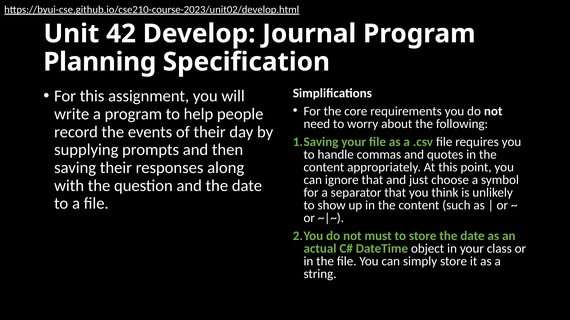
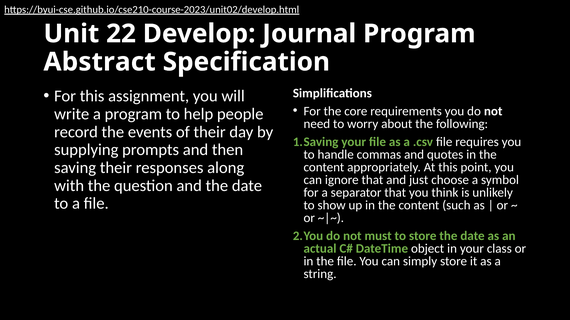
42: 42 -> 22
Planning: Planning -> Abstract
